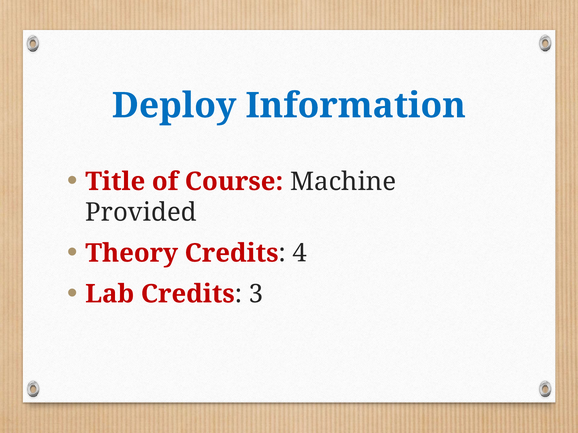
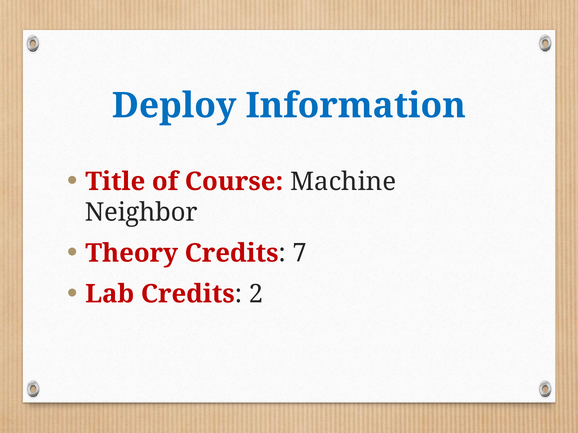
Provided: Provided -> Neighbor
4: 4 -> 7
3: 3 -> 2
